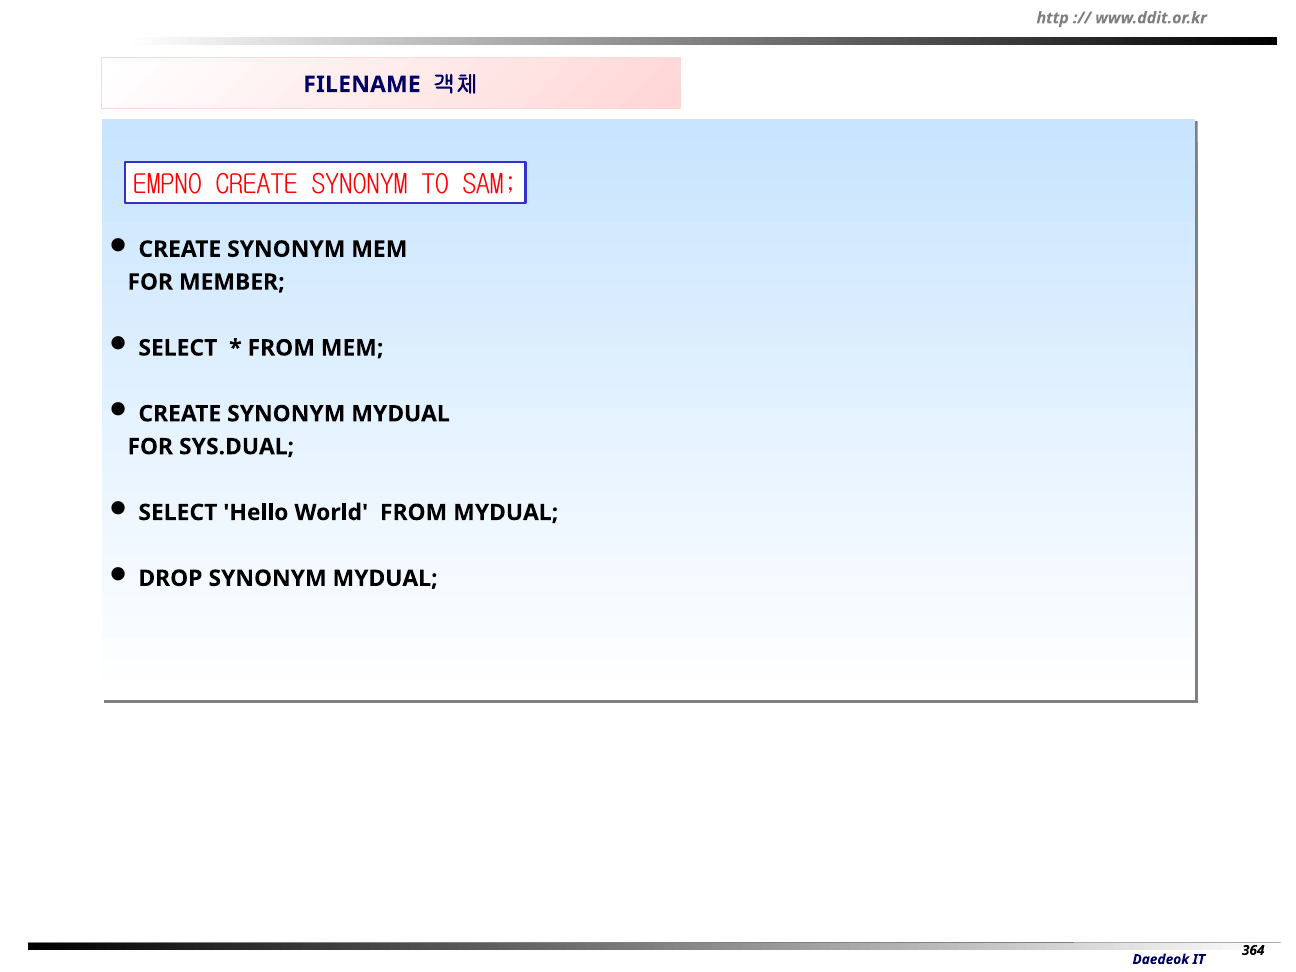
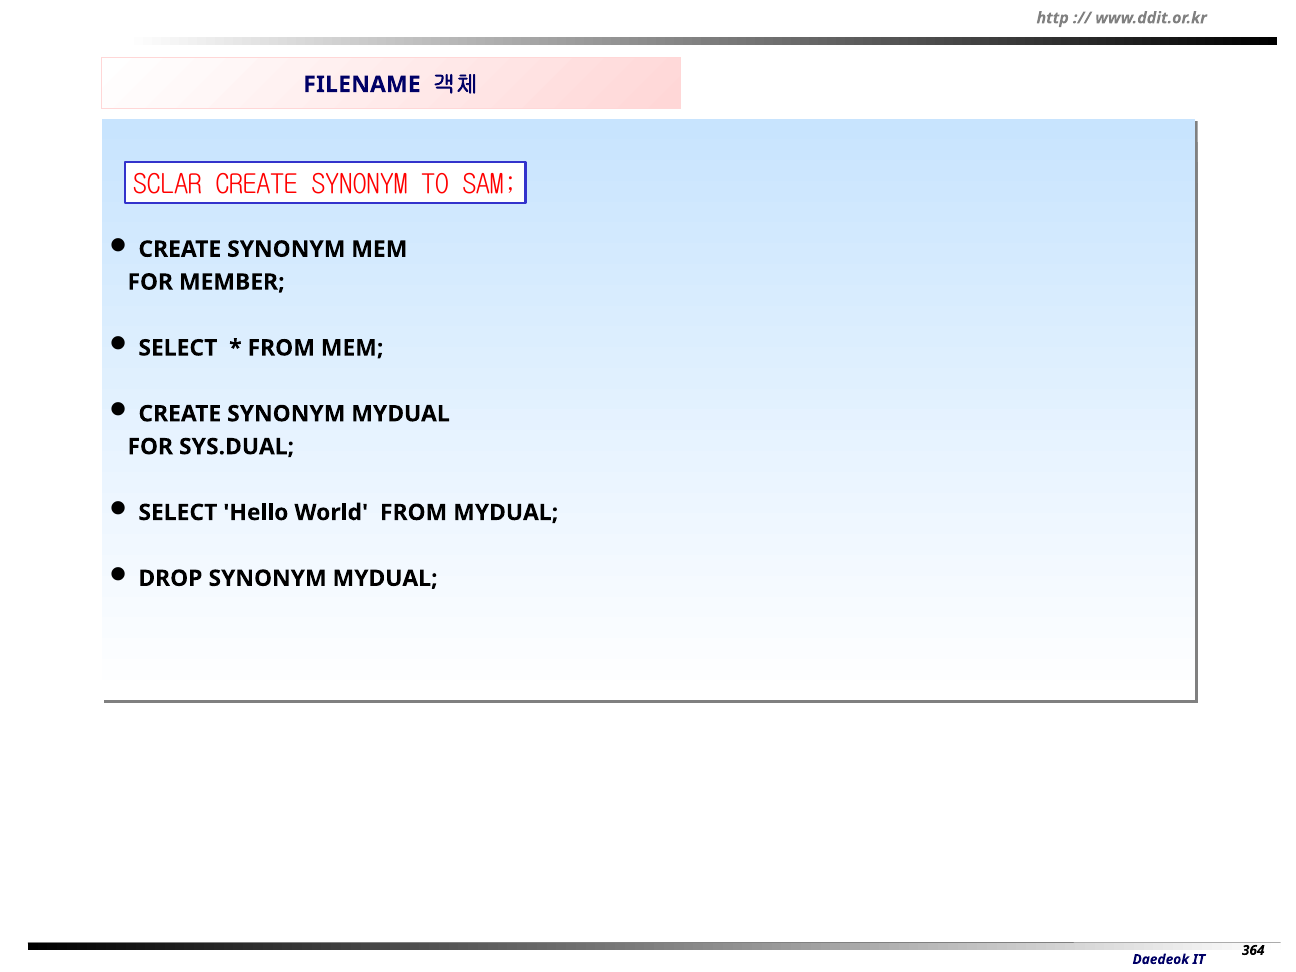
EMPNO: EMPNO -> SCLAR
